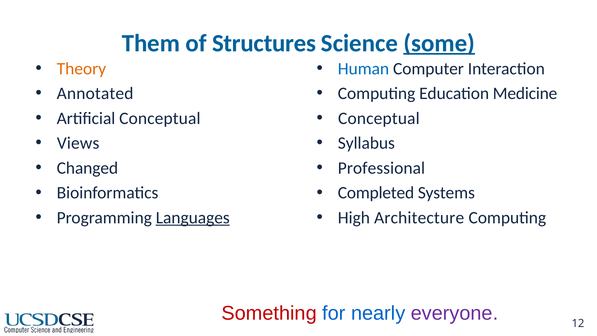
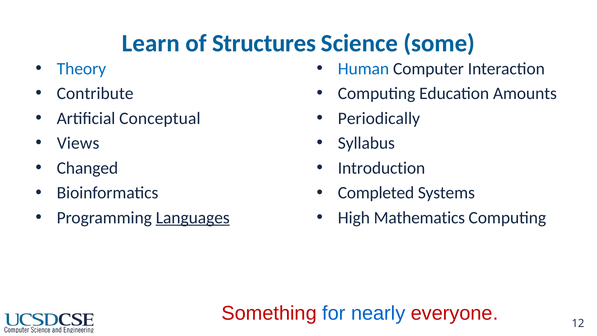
Them: Them -> Learn
some underline: present -> none
Theory colour: orange -> blue
Annotated: Annotated -> Contribute
Medicine: Medicine -> Amounts
Conceptual at (379, 118): Conceptual -> Periodically
Professional: Professional -> Introduction
Architecture: Architecture -> Mathematics
everyone colour: purple -> red
